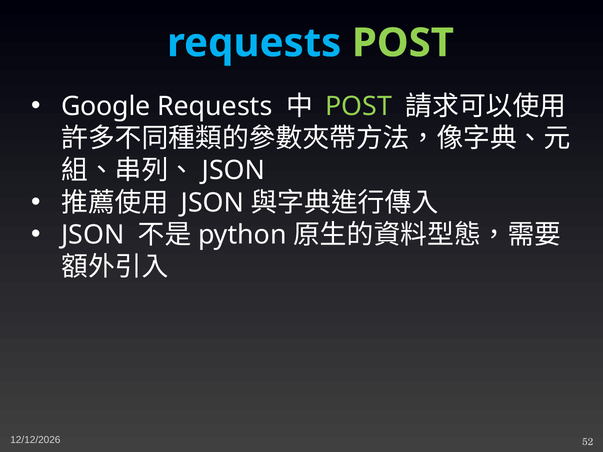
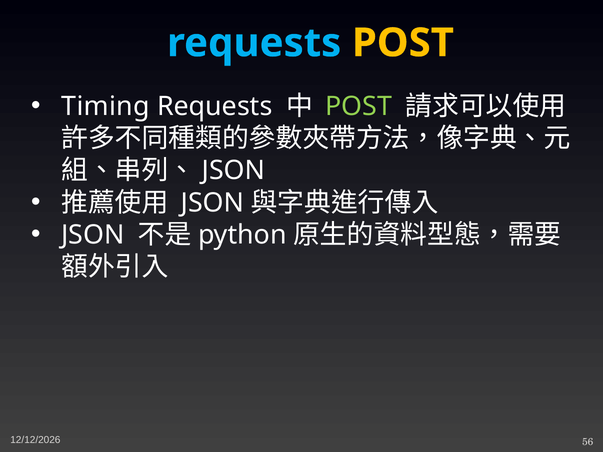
POST at (403, 43) colour: light green -> yellow
Google: Google -> Timing
52: 52 -> 56
